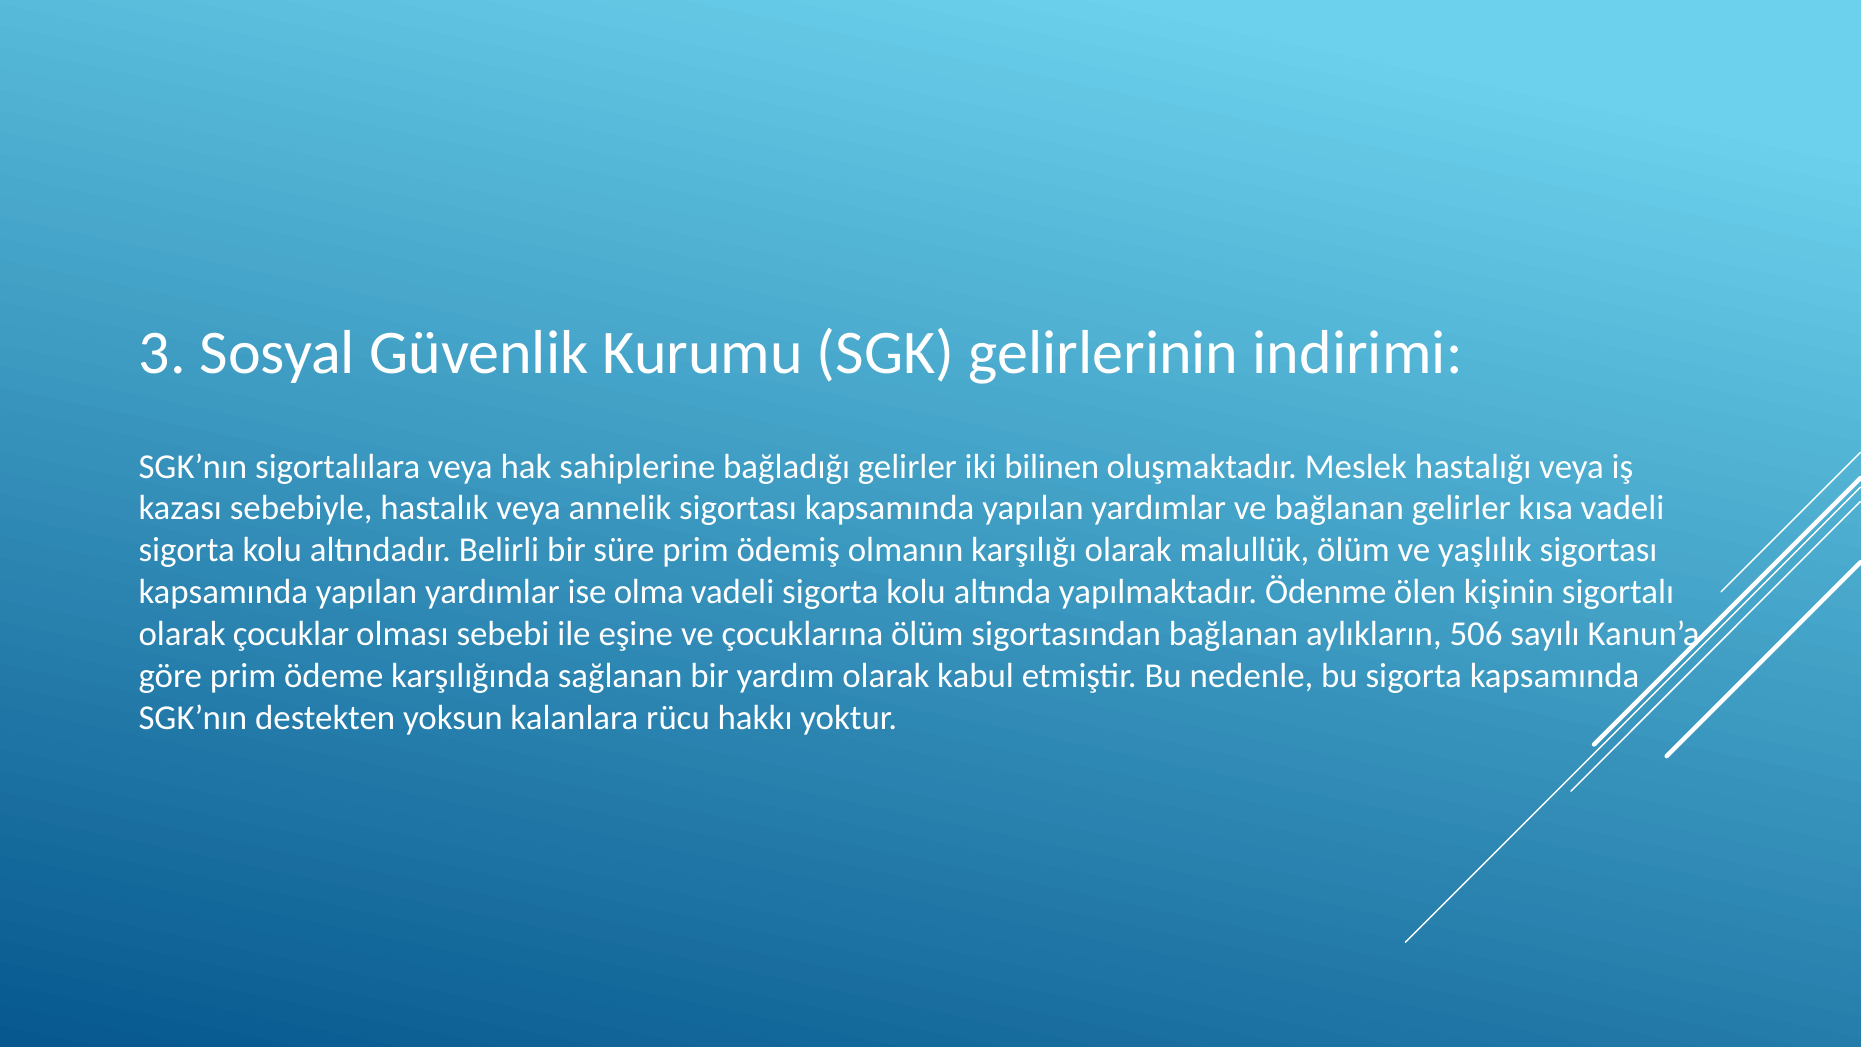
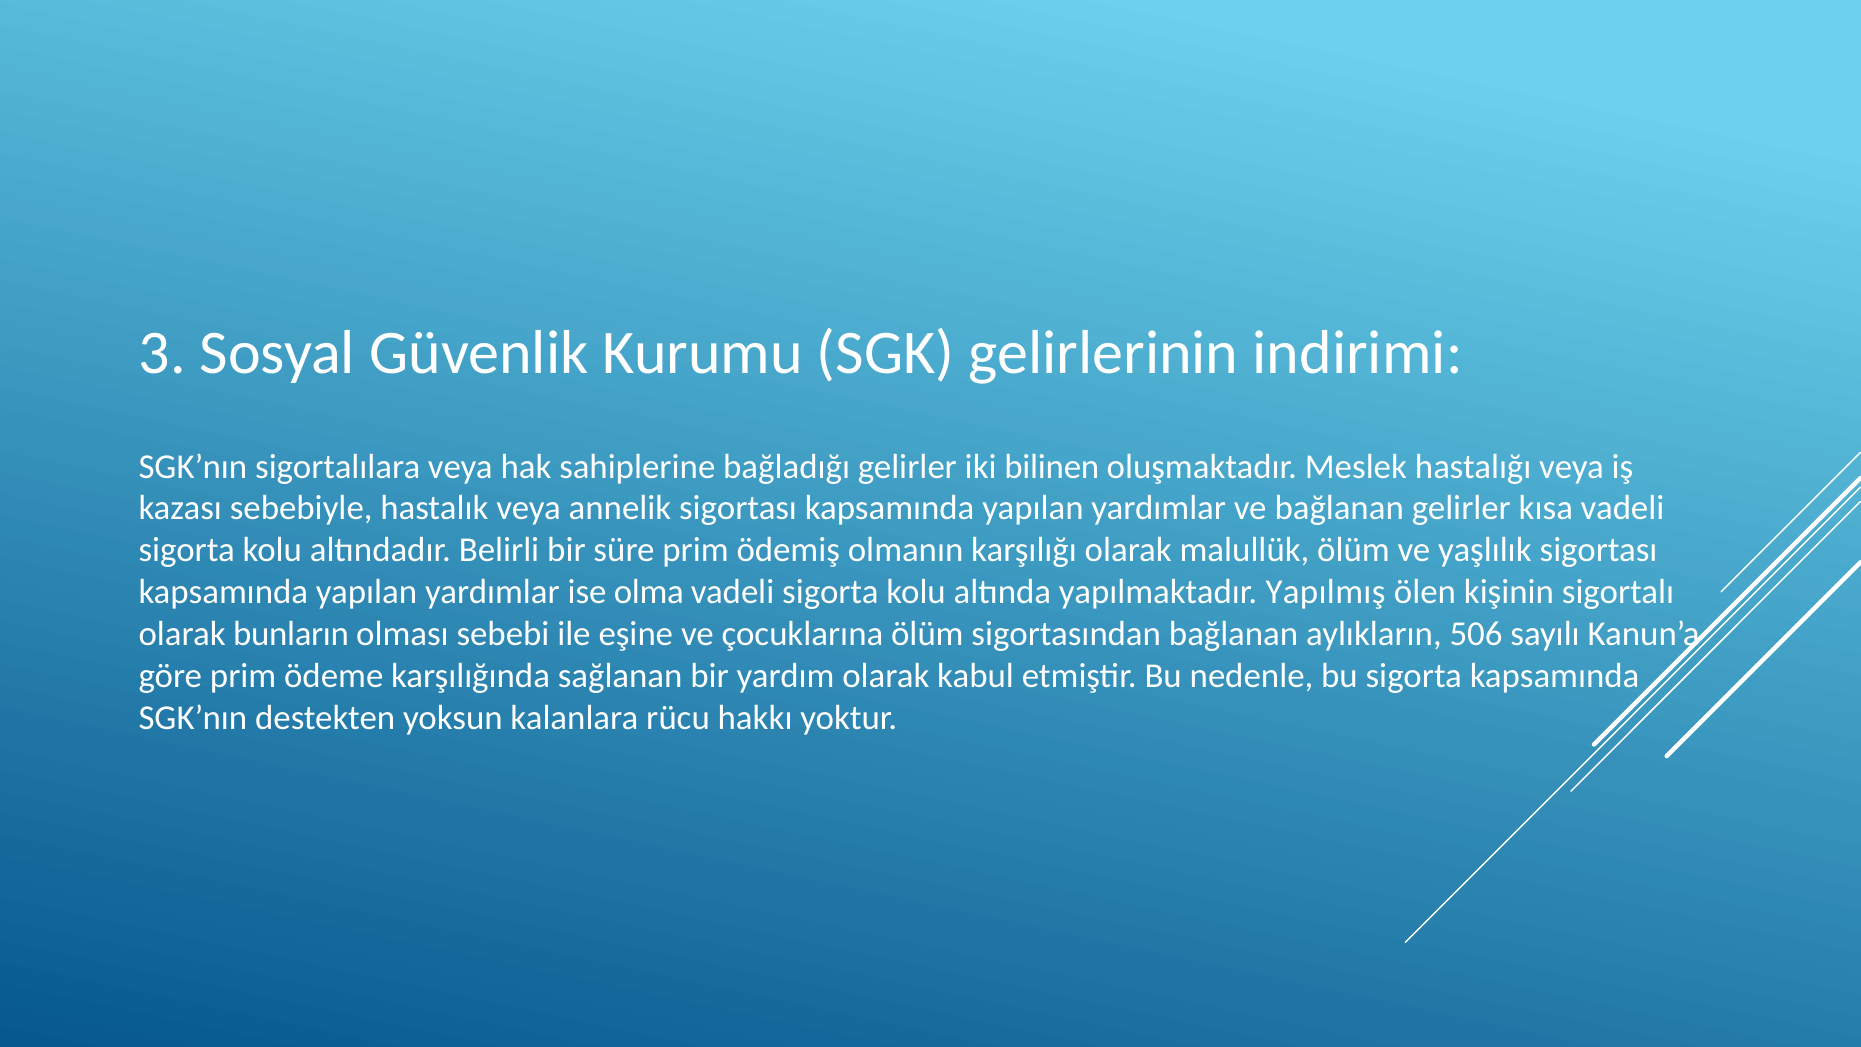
Ödenme: Ödenme -> Yapılmış
çocuklar: çocuklar -> bunların
